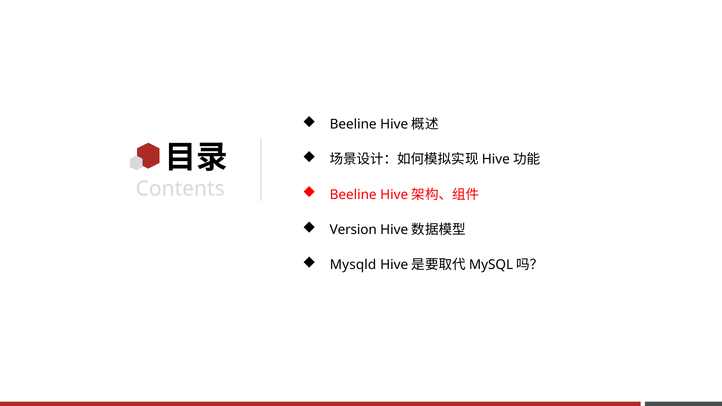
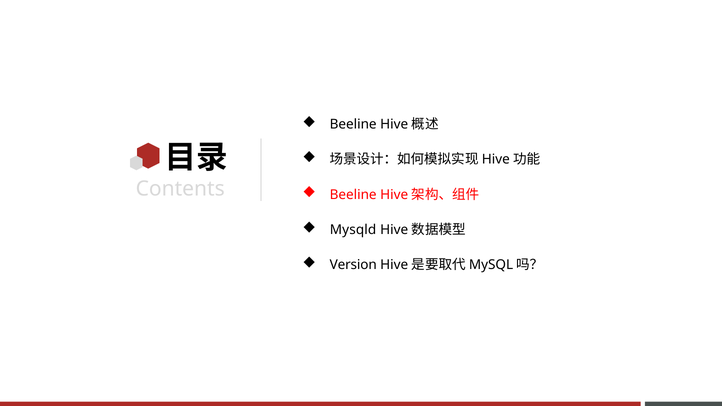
Version: Version -> Mysqld
Mysqld: Mysqld -> Version
